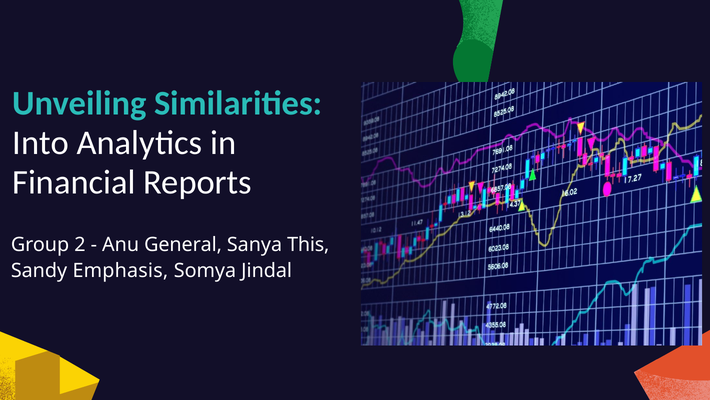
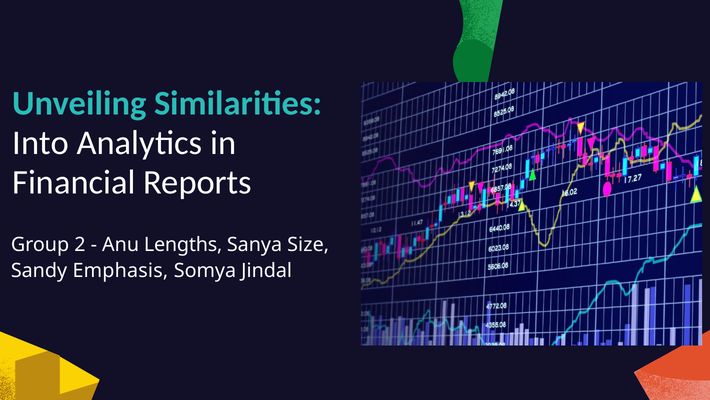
General: General -> Lengths
This: This -> Size
